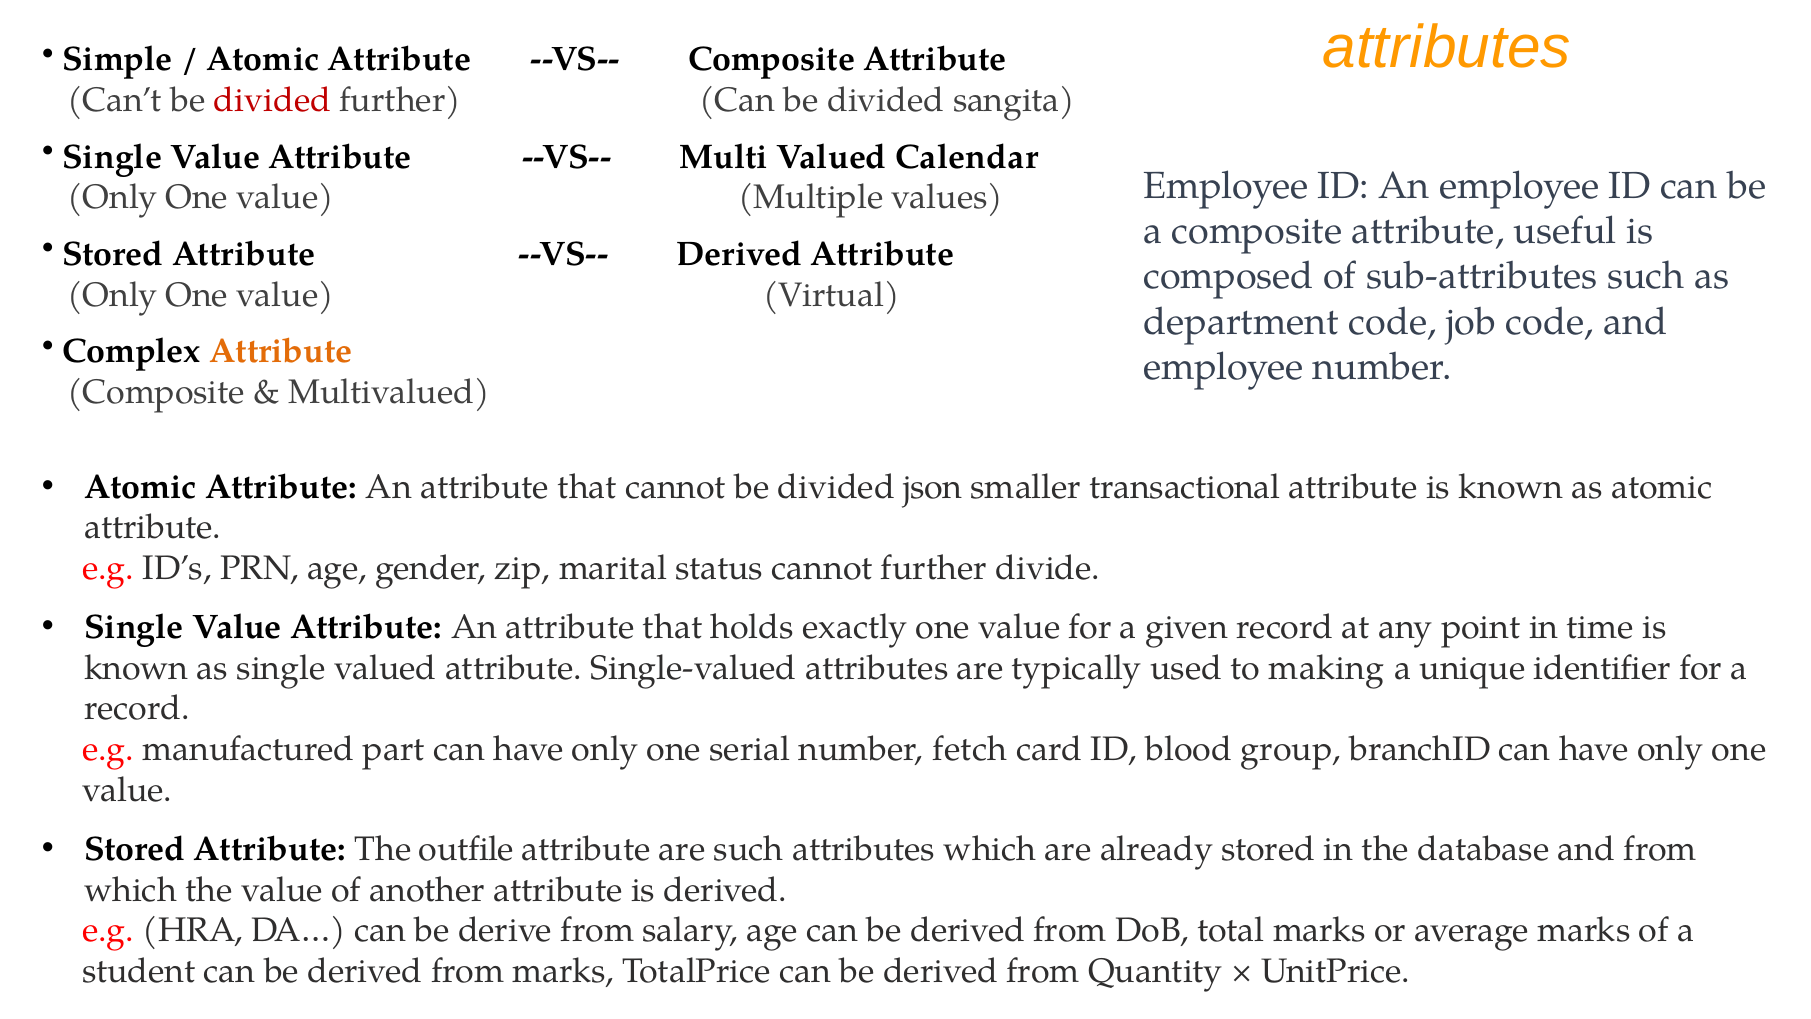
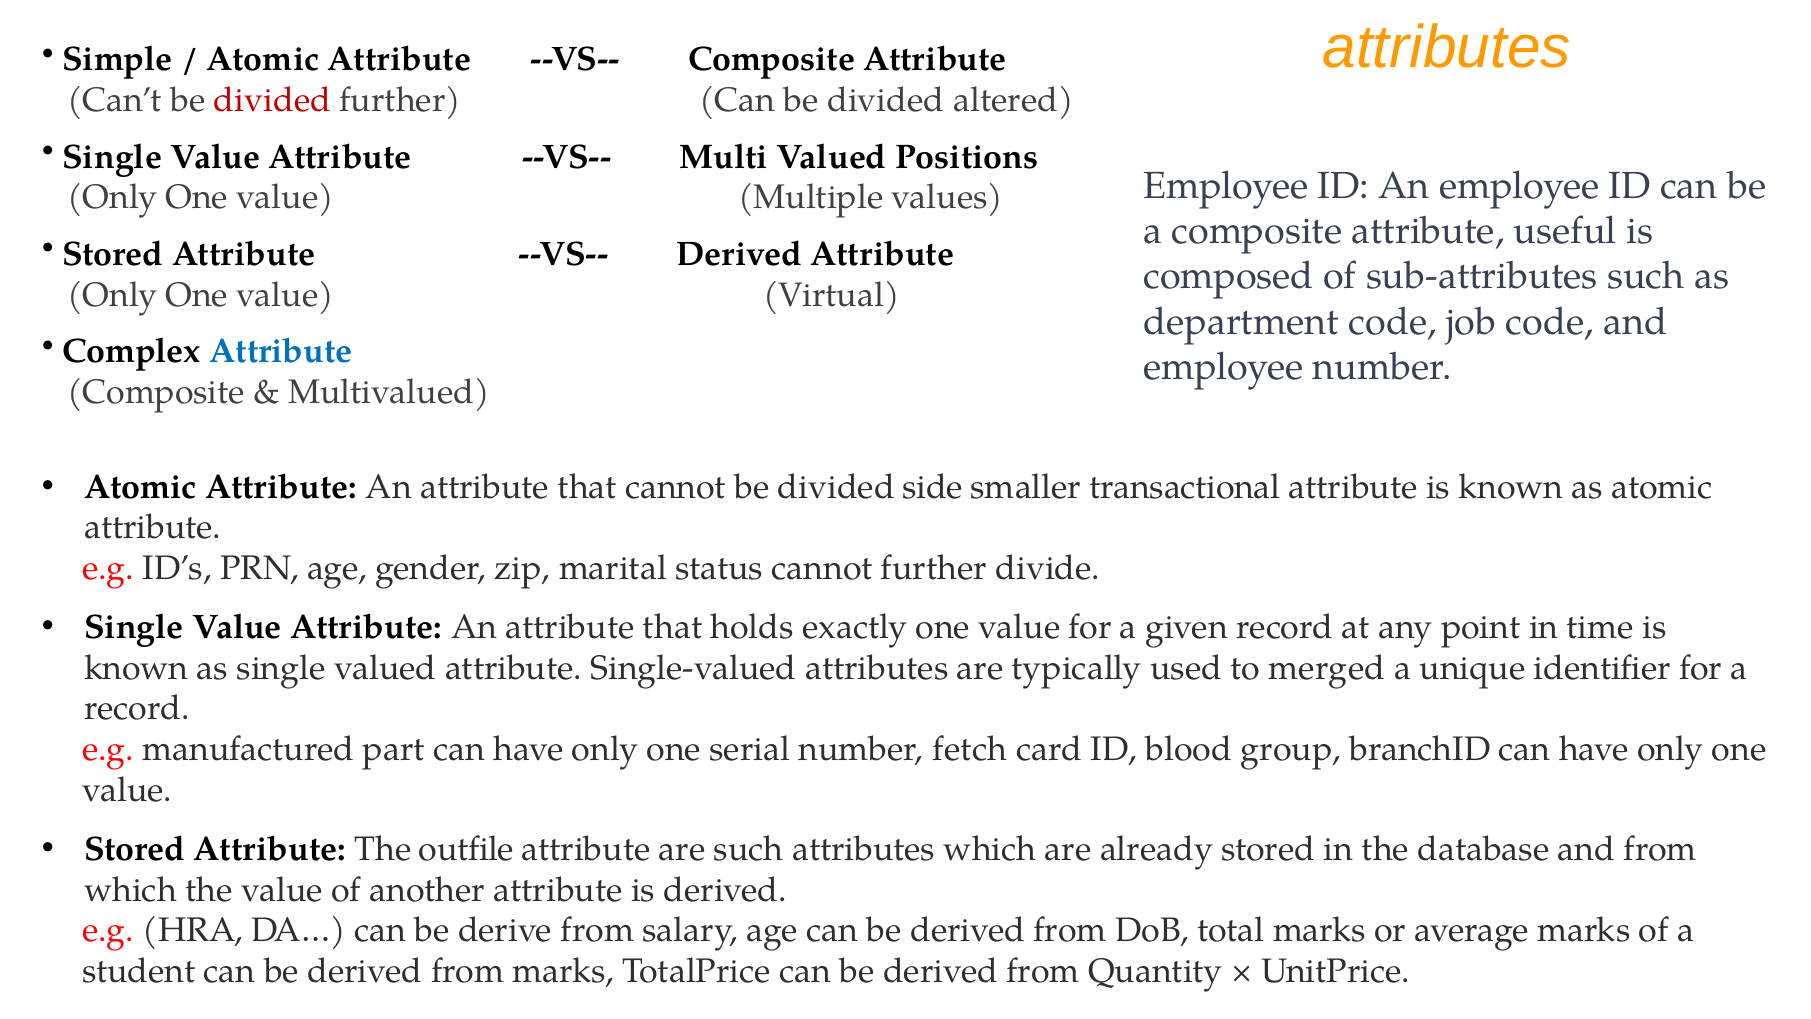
sangita: sangita -> altered
Calendar: Calendar -> Positions
Attribute at (281, 351) colour: orange -> blue
json: json -> side
making: making -> merged
